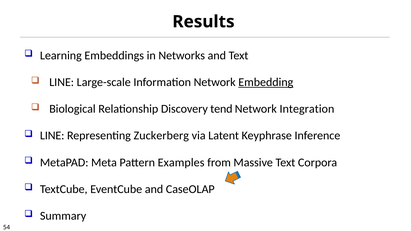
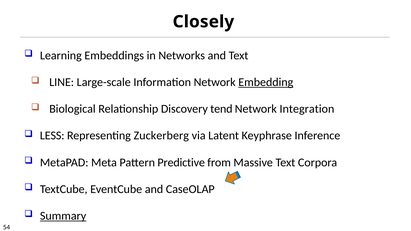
Results: Results -> Closely
LINE at (52, 136): LINE -> LESS
Examples: Examples -> Predictive
Summary underline: none -> present
